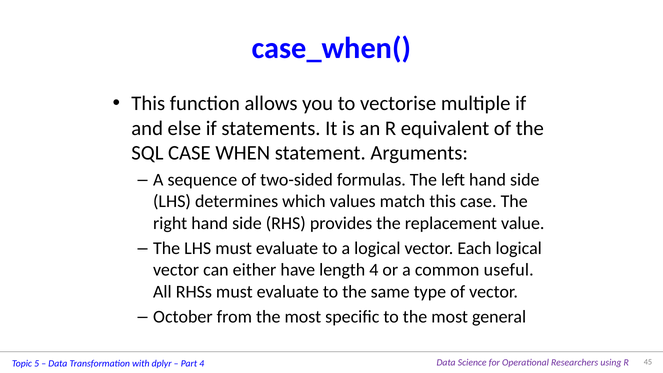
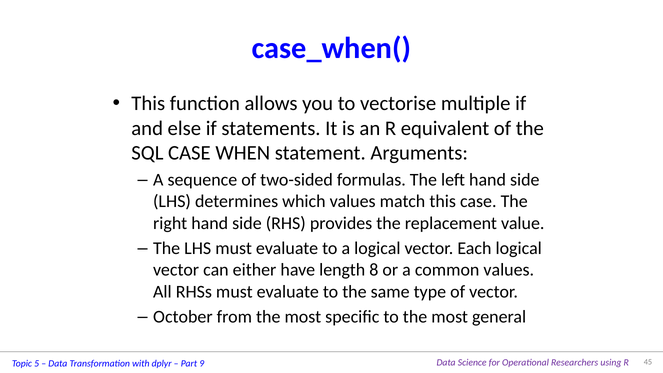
length 4: 4 -> 8
common useful: useful -> values
4 at (202, 364): 4 -> 9
